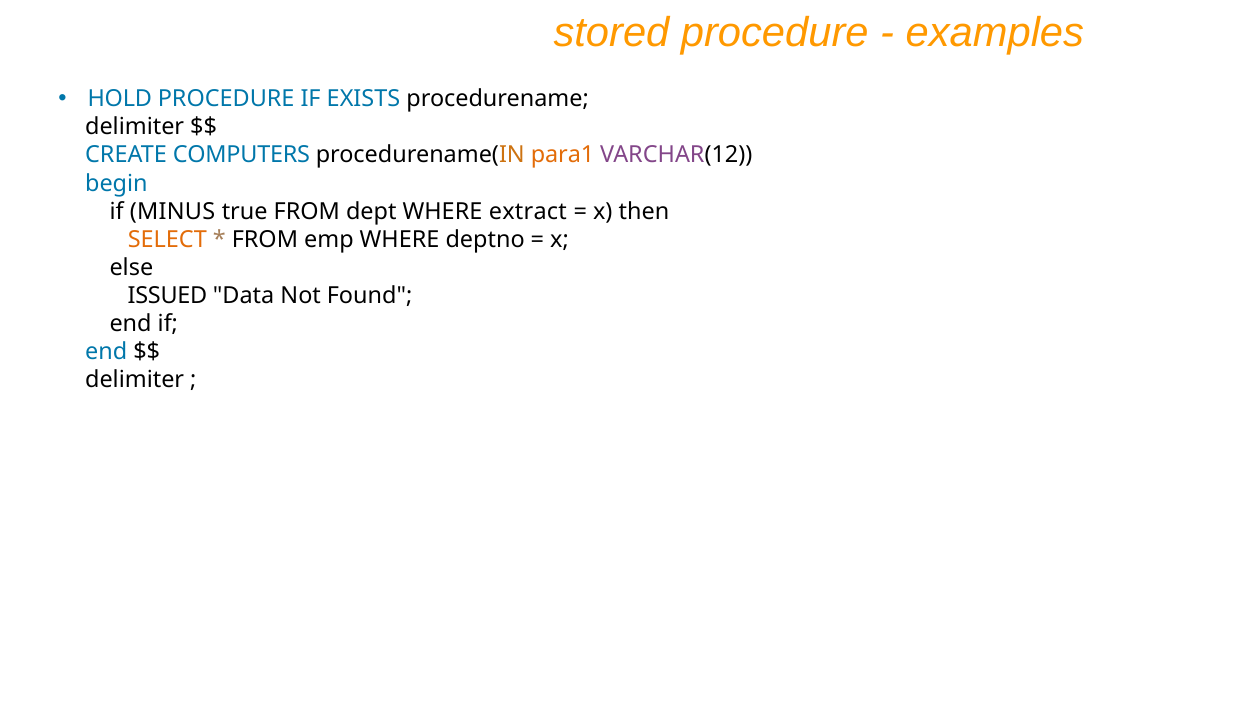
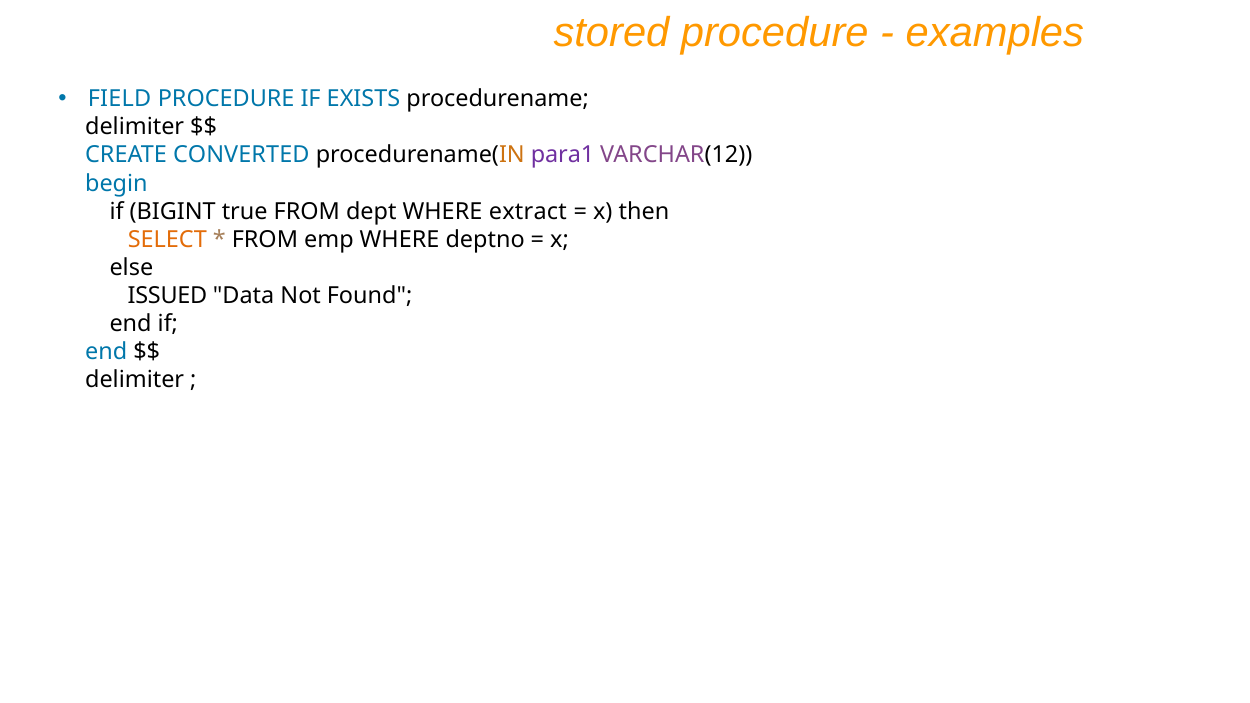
HOLD: HOLD -> FIELD
COMPUTERS: COMPUTERS -> CONVERTED
para1 colour: orange -> purple
MINUS: MINUS -> BIGINT
